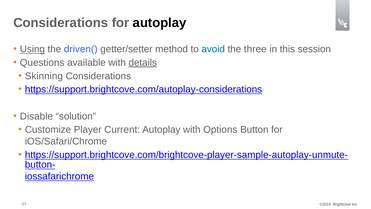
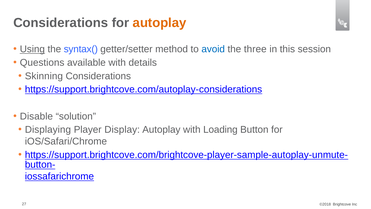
autoplay at (160, 23) colour: black -> orange
driven(: driven( -> syntax(
details underline: present -> none
Customize: Customize -> Displaying
Current: Current -> Display
Options: Options -> Loading
